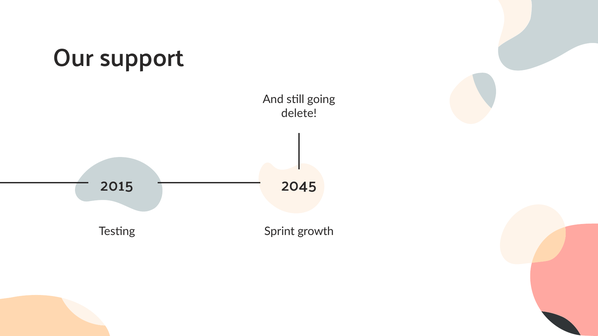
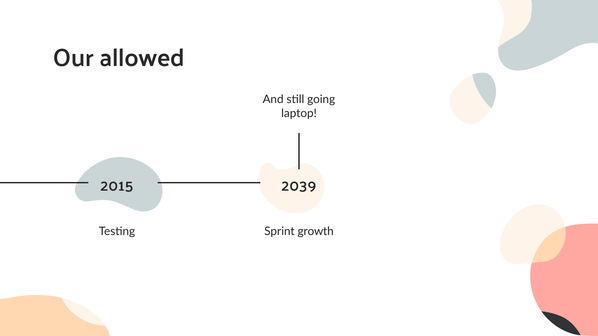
support: support -> allowed
delete: delete -> laptop
2045: 2045 -> 2039
